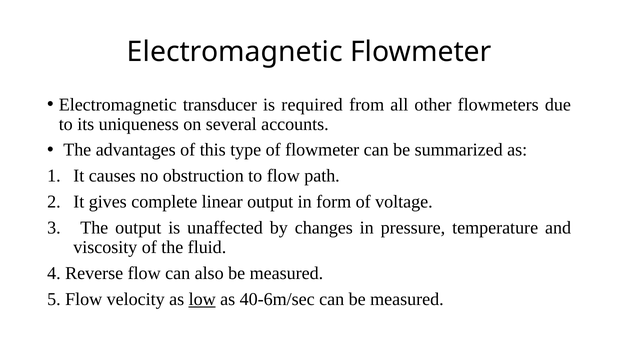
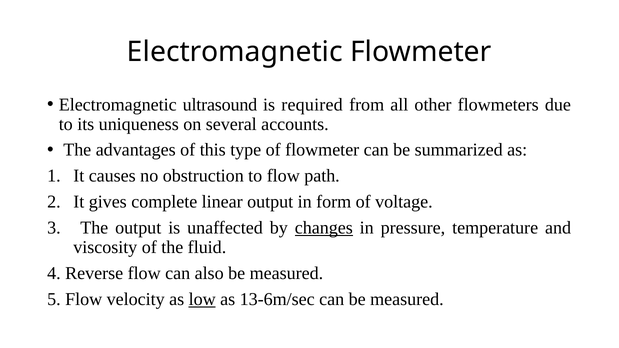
transducer: transducer -> ultrasound
changes underline: none -> present
40-6m/sec: 40-6m/sec -> 13-6m/sec
